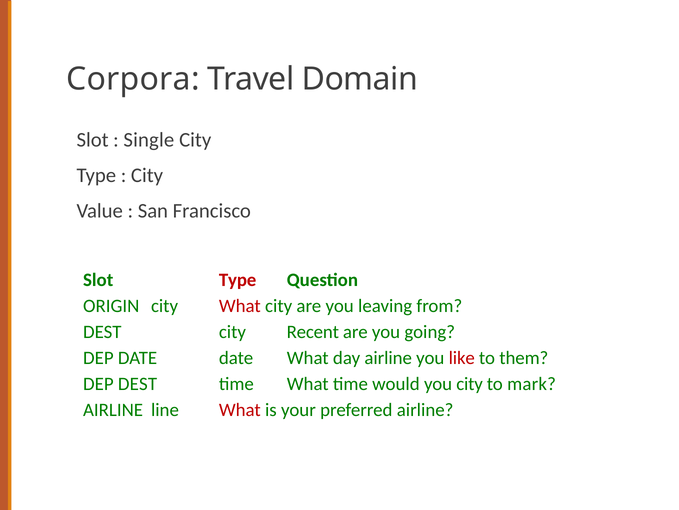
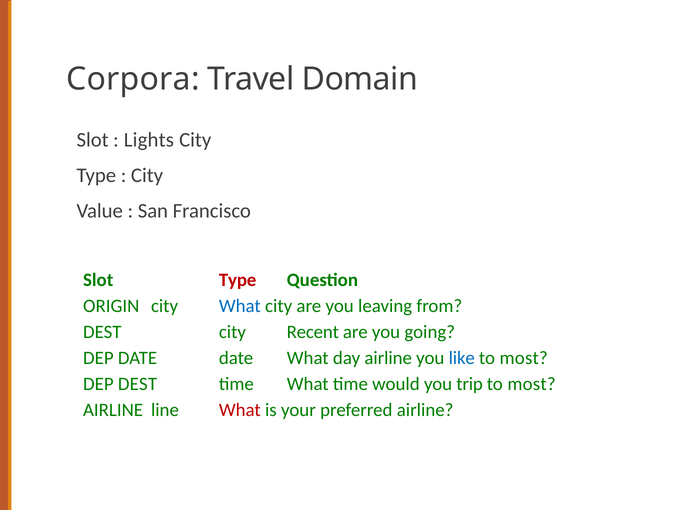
Single: Single -> Lights
What at (240, 305) colour: red -> blue
like colour: red -> blue
them at (524, 358): them -> most
you city: city -> trip
mark at (532, 384): mark -> most
